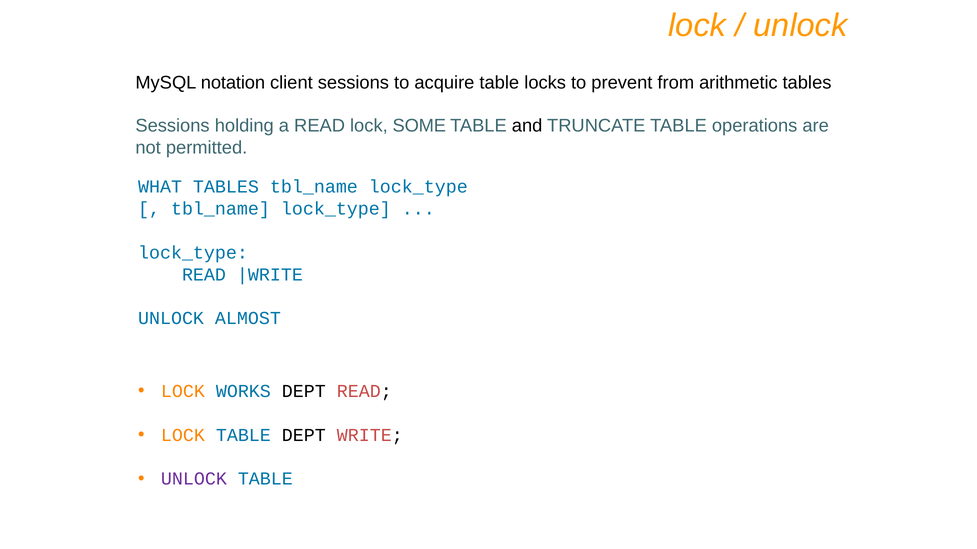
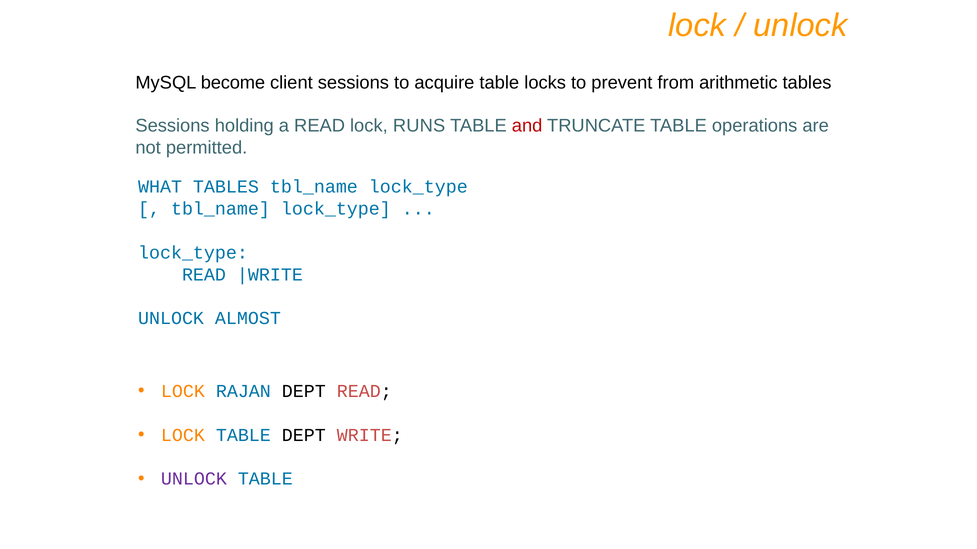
notation: notation -> become
SOME: SOME -> RUNS
and colour: black -> red
WORKS: WORKS -> RAJAN
